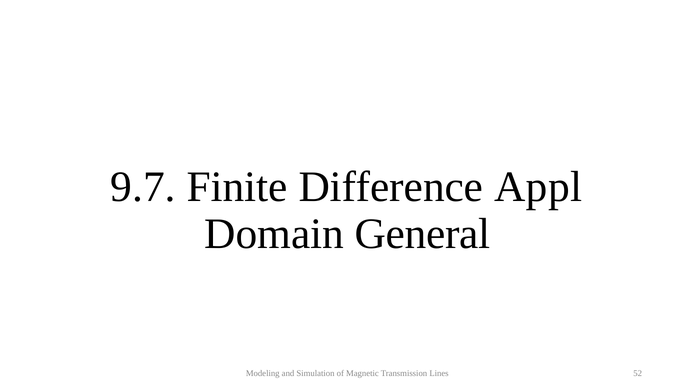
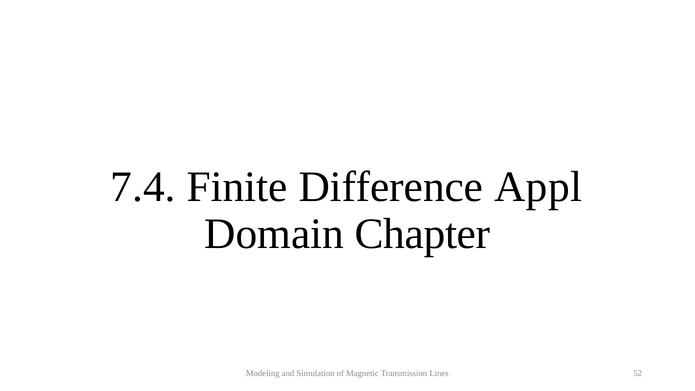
9.7: 9.7 -> 7.4
General: General -> Chapter
